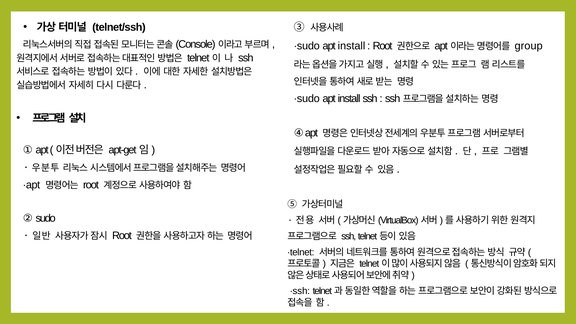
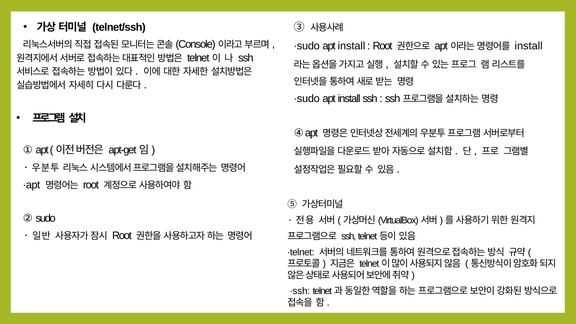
group at (529, 46): group -> install
